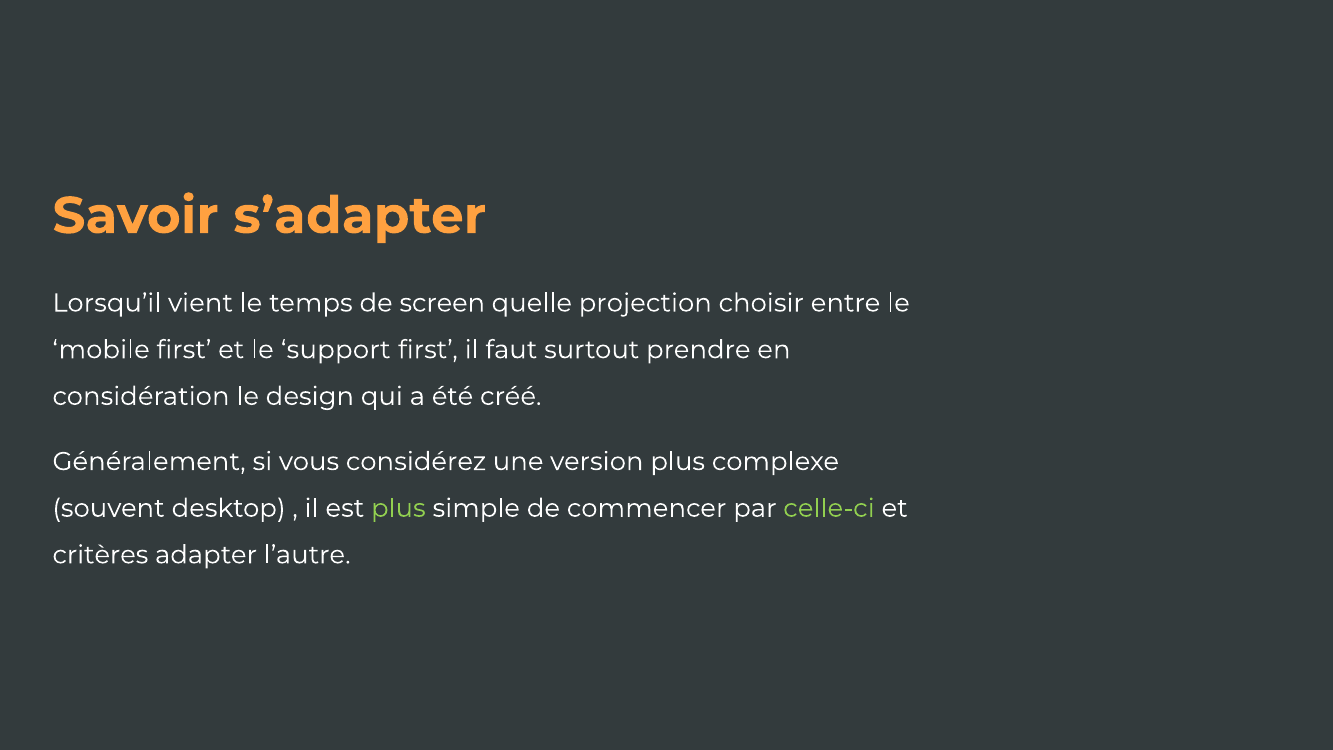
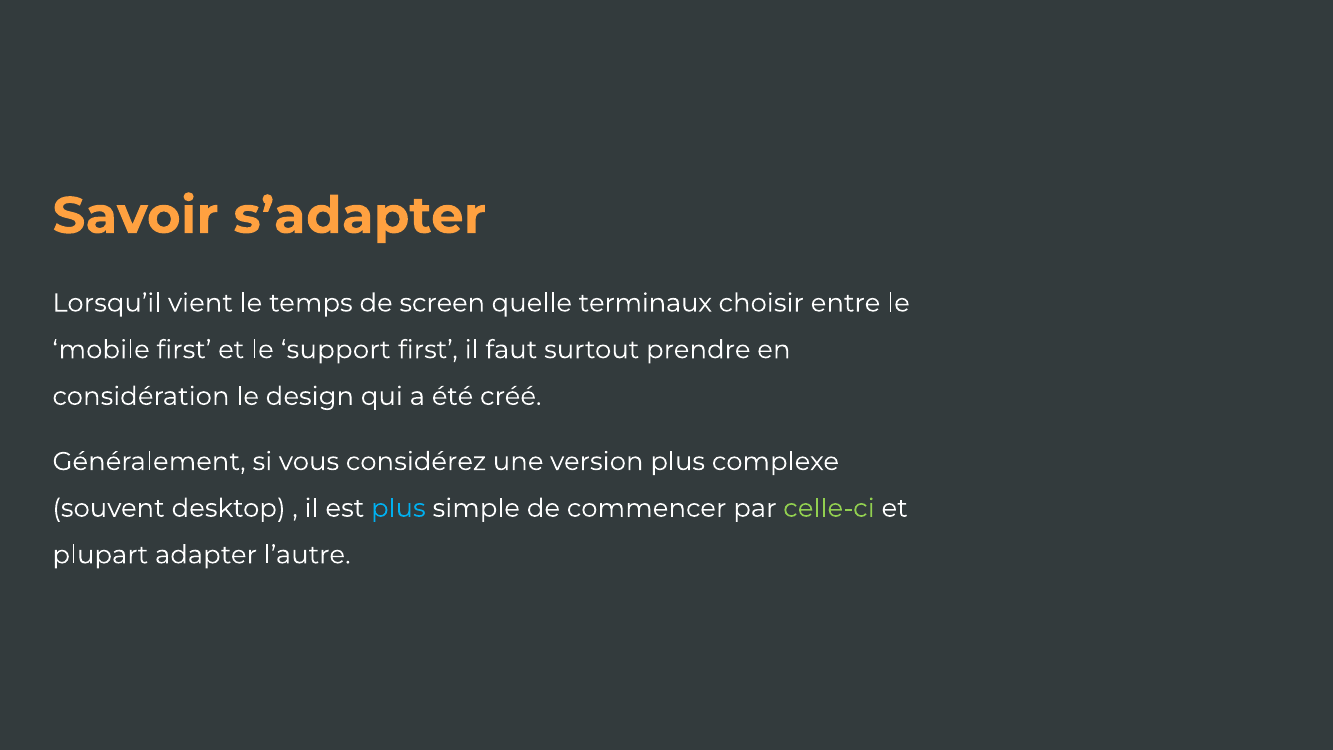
projection: projection -> terminaux
plus at (398, 508) colour: light green -> light blue
critères: critères -> plupart
